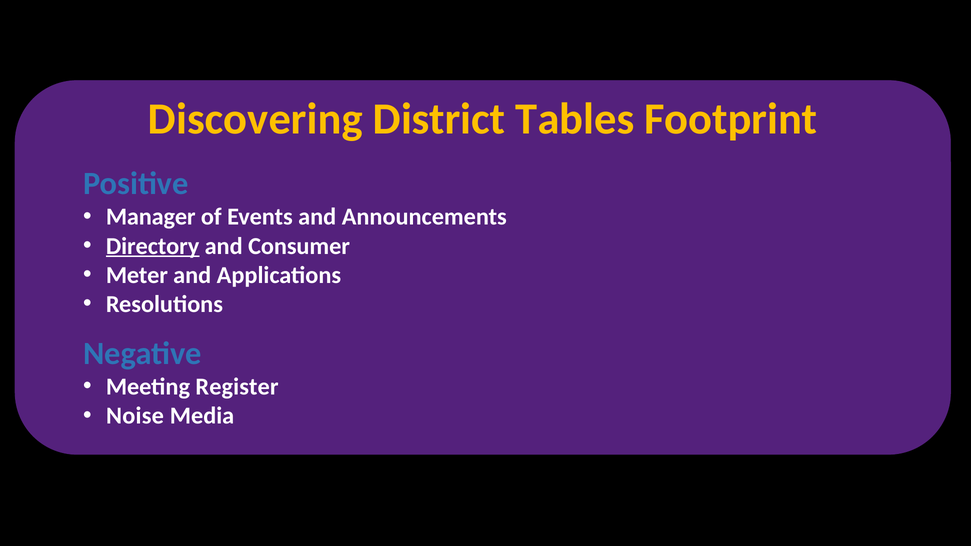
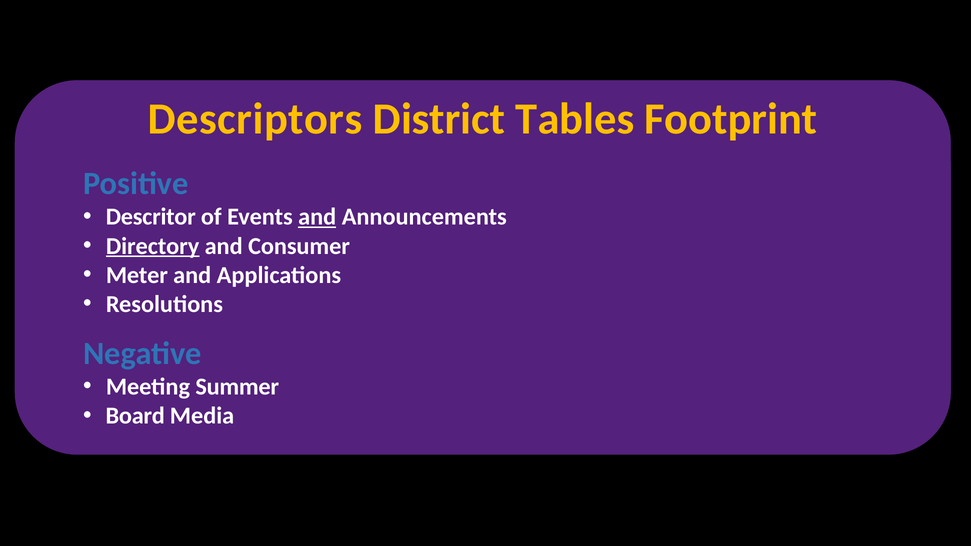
Discovering: Discovering -> Descriptors
Manager: Manager -> Descritor
and at (317, 217) underline: none -> present
Register: Register -> Summer
Noise: Noise -> Board
